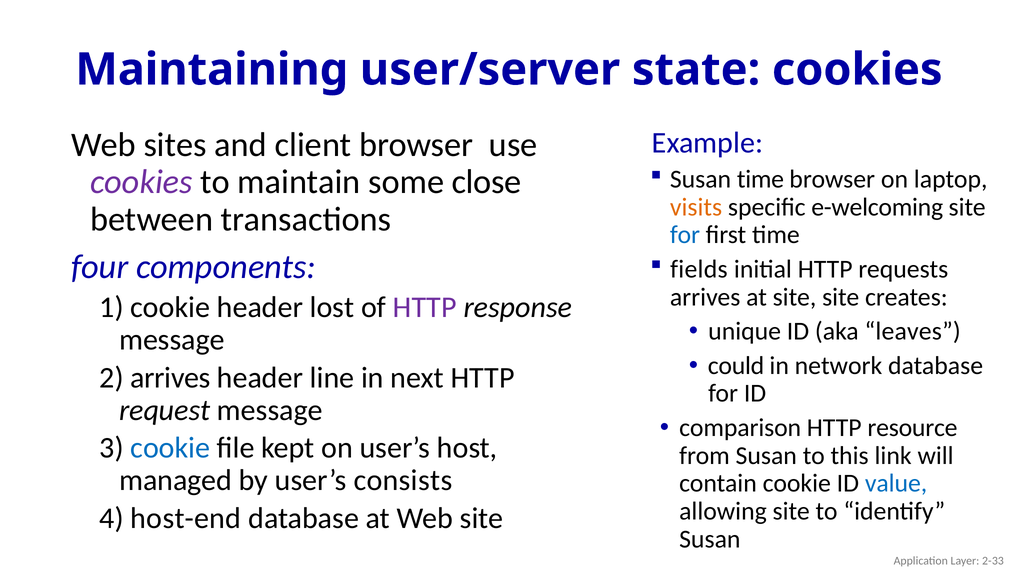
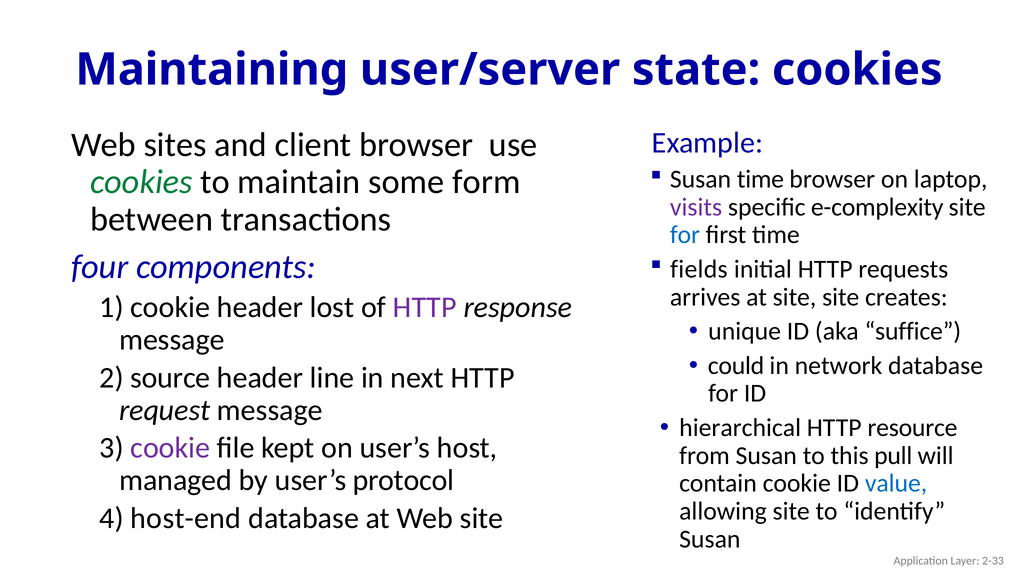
cookies at (141, 182) colour: purple -> green
close: close -> form
visits colour: orange -> purple
e-welcoming: e-welcoming -> e-complexity
leaves: leaves -> suffice
2 arrives: arrives -> source
comparison: comparison -> hierarchical
cookie at (170, 448) colour: blue -> purple
link: link -> pull
consists: consists -> protocol
